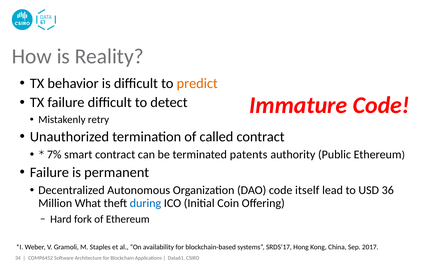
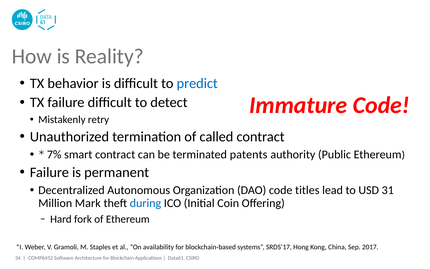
predict colour: orange -> blue
itself: itself -> titles
36: 36 -> 31
What: What -> Mark
